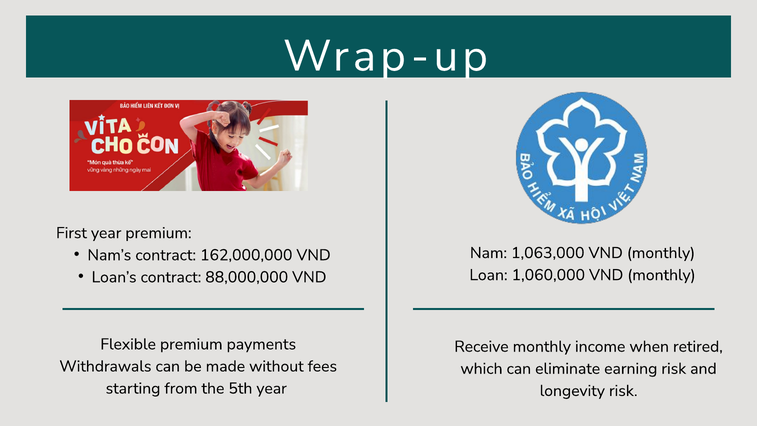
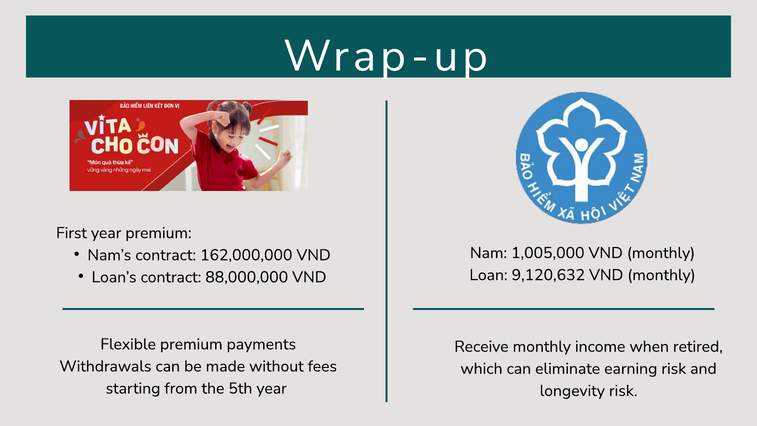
1,063,000: 1,063,000 -> 1,005,000
1,060,000: 1,060,000 -> 9,120,632
